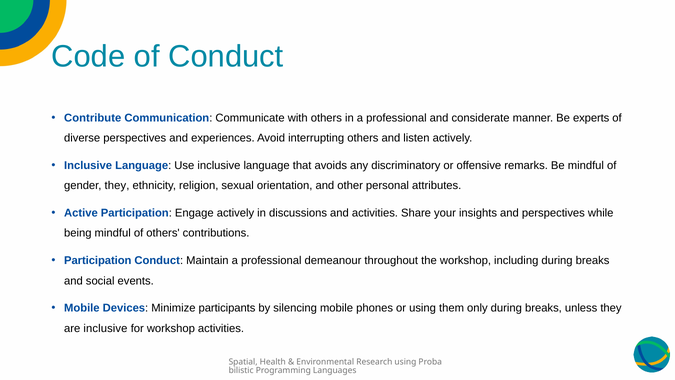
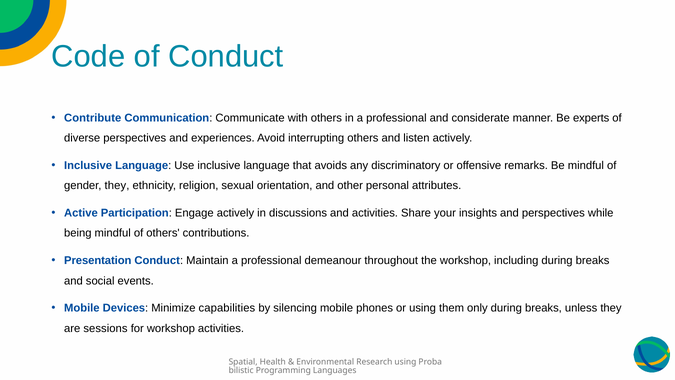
Participation at (98, 260): Participation -> Presentation
participants: participants -> capabilities
are inclusive: inclusive -> sessions
